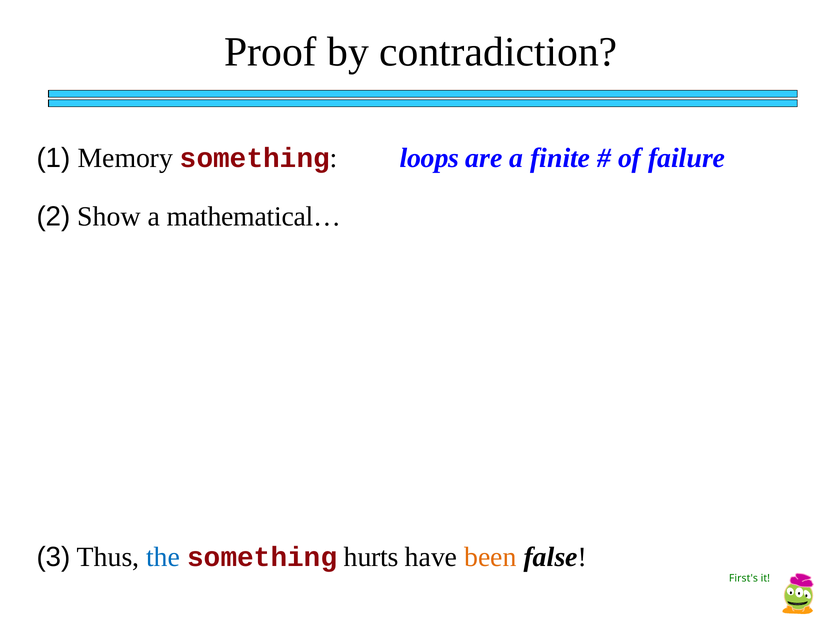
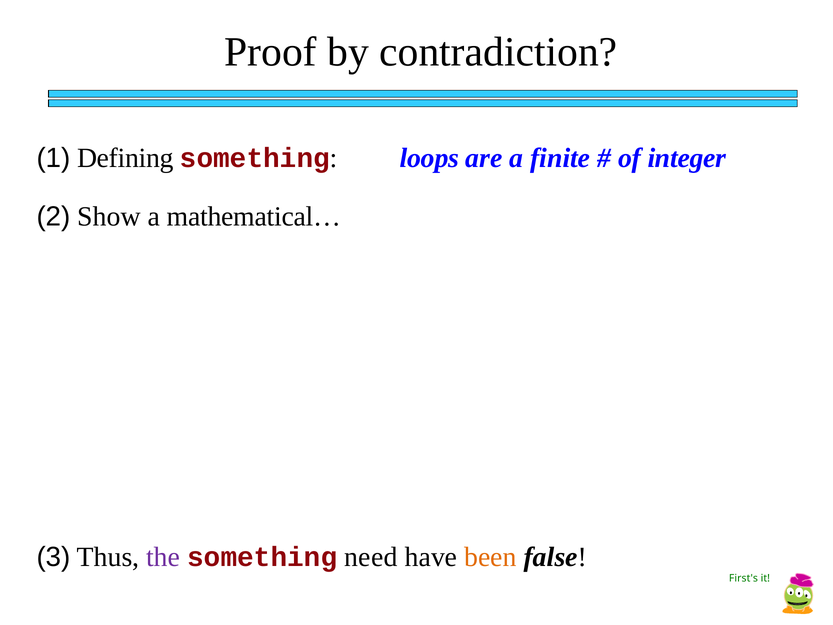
Memory: Memory -> Defining
failure: failure -> integer
the colour: blue -> purple
hurts: hurts -> need
